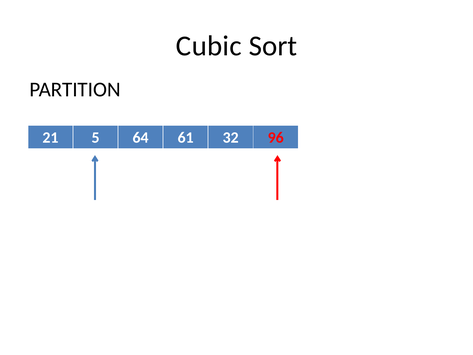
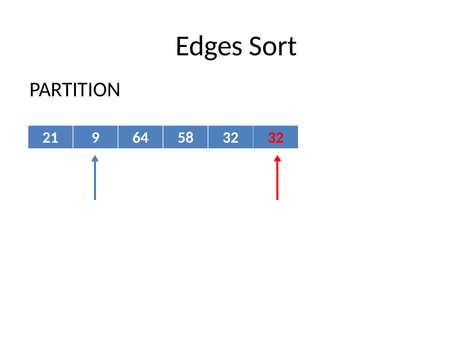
Cubic: Cubic -> Edges
5: 5 -> 9
61: 61 -> 58
32 96: 96 -> 32
